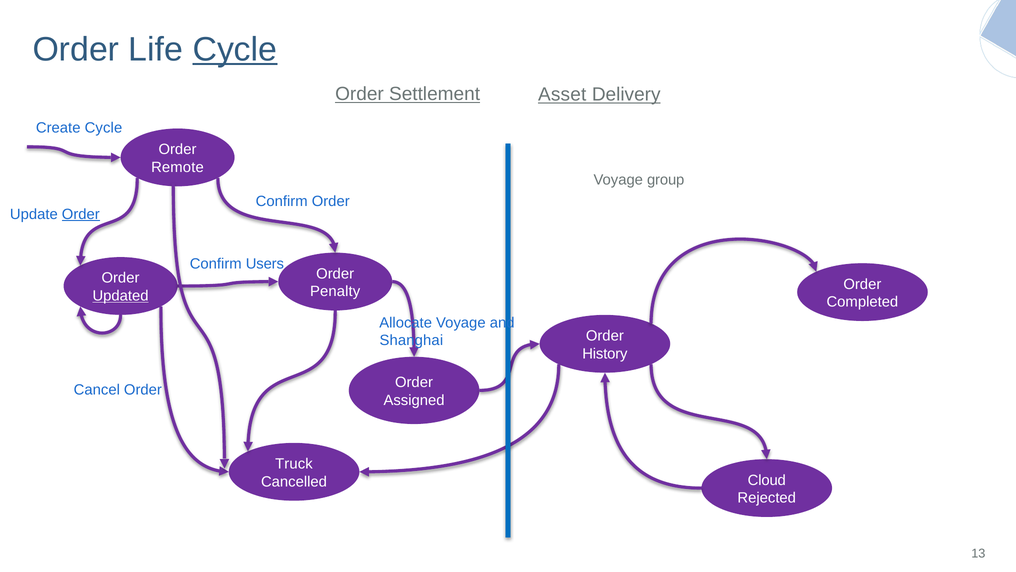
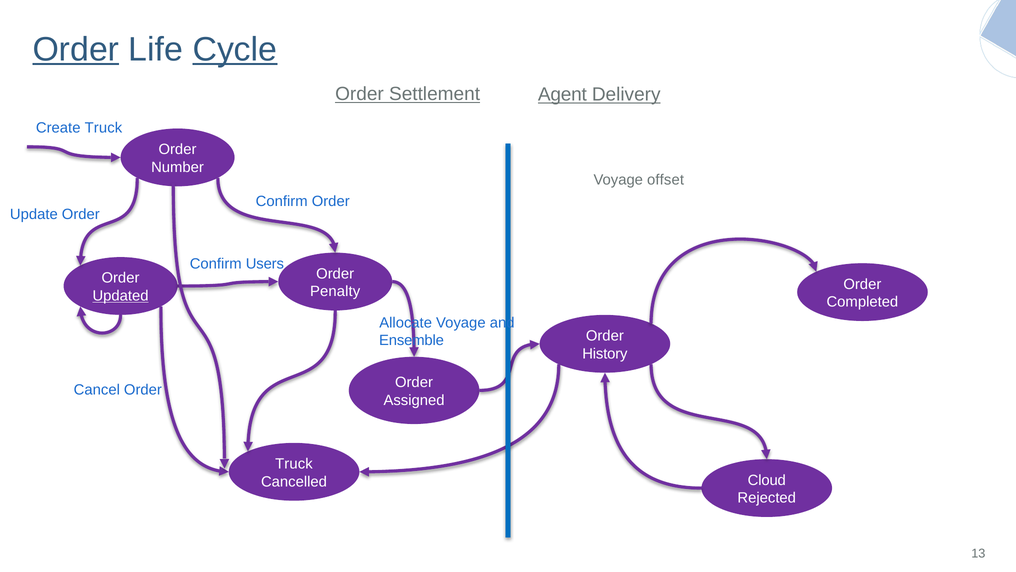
Order at (76, 50) underline: none -> present
Asset: Asset -> Agent
Create Cycle: Cycle -> Truck
Remote: Remote -> Number
group: group -> offset
Order at (81, 214) underline: present -> none
Shanghai: Shanghai -> Ensemble
